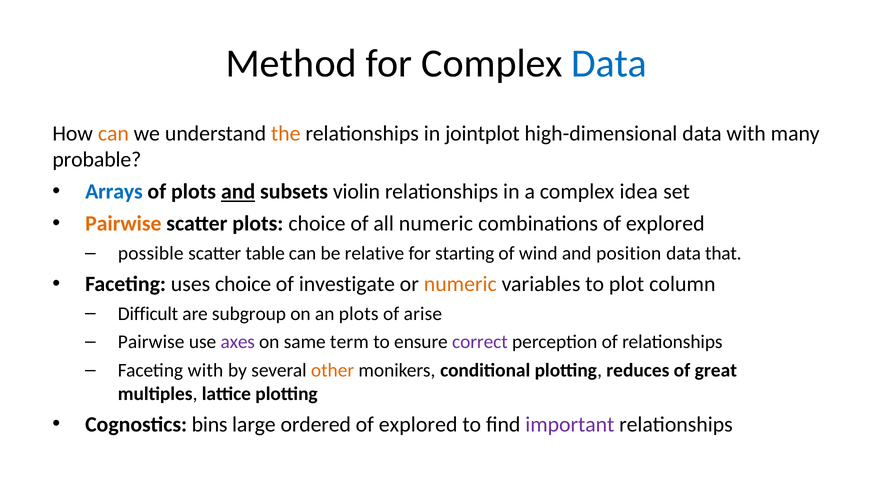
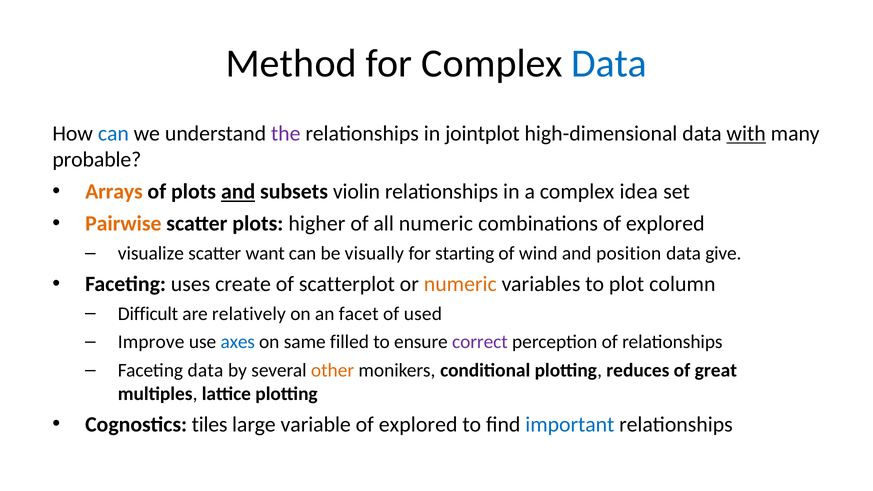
can at (113, 134) colour: orange -> blue
the colour: orange -> purple
with at (746, 134) underline: none -> present
Arrays colour: blue -> orange
plots choice: choice -> higher
possible: possible -> visualize
table: table -> want
relative: relative -> visually
that: that -> give
uses choice: choice -> create
investigate: investigate -> scatterplot
subgroup: subgroup -> relatively
an plots: plots -> facet
arise: arise -> used
Pairwise at (151, 342): Pairwise -> Improve
axes colour: purple -> blue
term: term -> filled
Faceting with: with -> data
bins: bins -> tiles
ordered: ordered -> variable
important colour: purple -> blue
